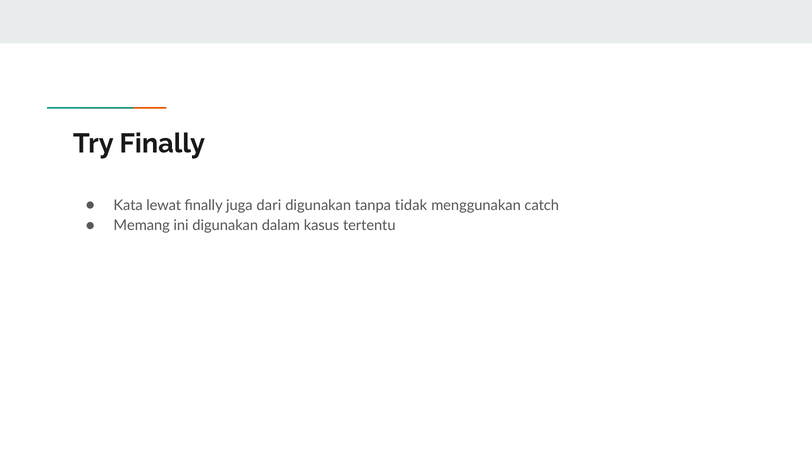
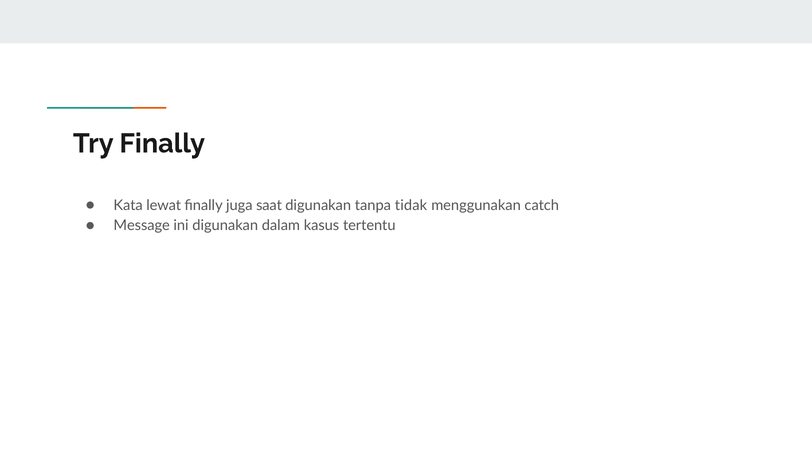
dari: dari -> saat
Memang: Memang -> Message
